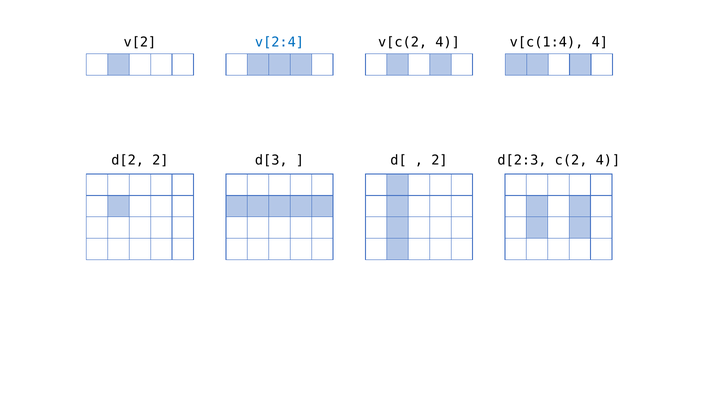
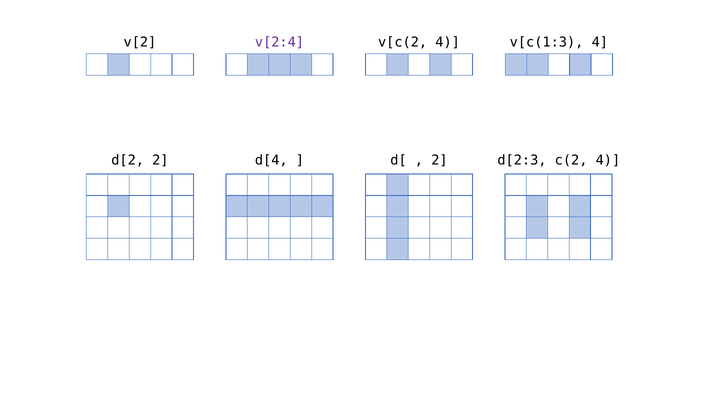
v[2:4 colour: blue -> purple
v[c(1:4: v[c(1:4 -> v[c(1:3
d[3: d[3 -> d[4
